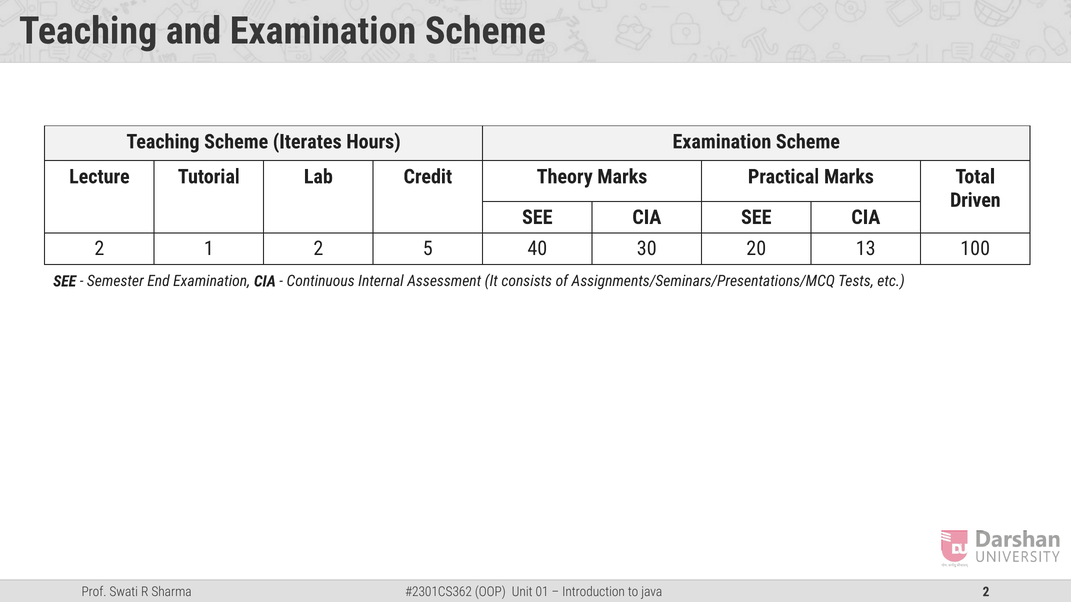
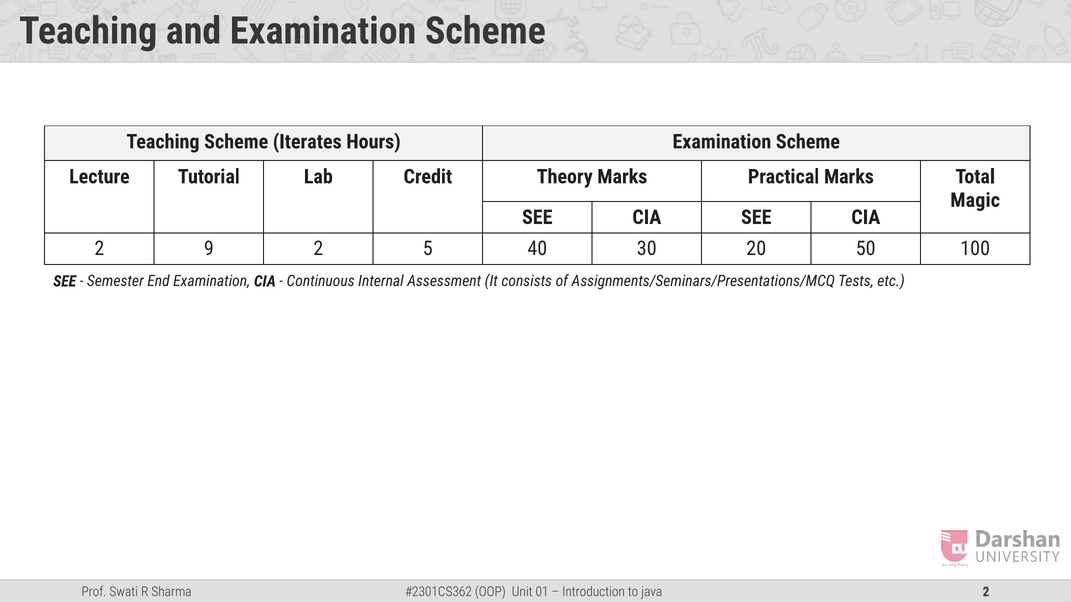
Driven: Driven -> Magic
1: 1 -> 9
13: 13 -> 50
